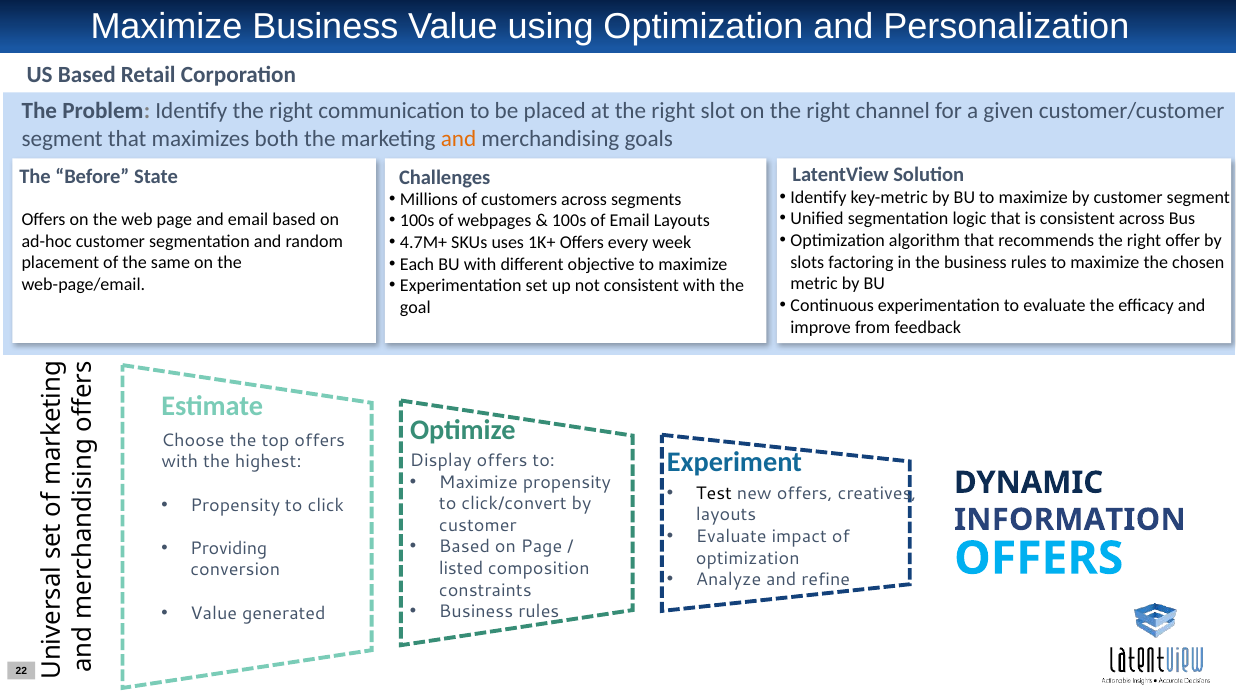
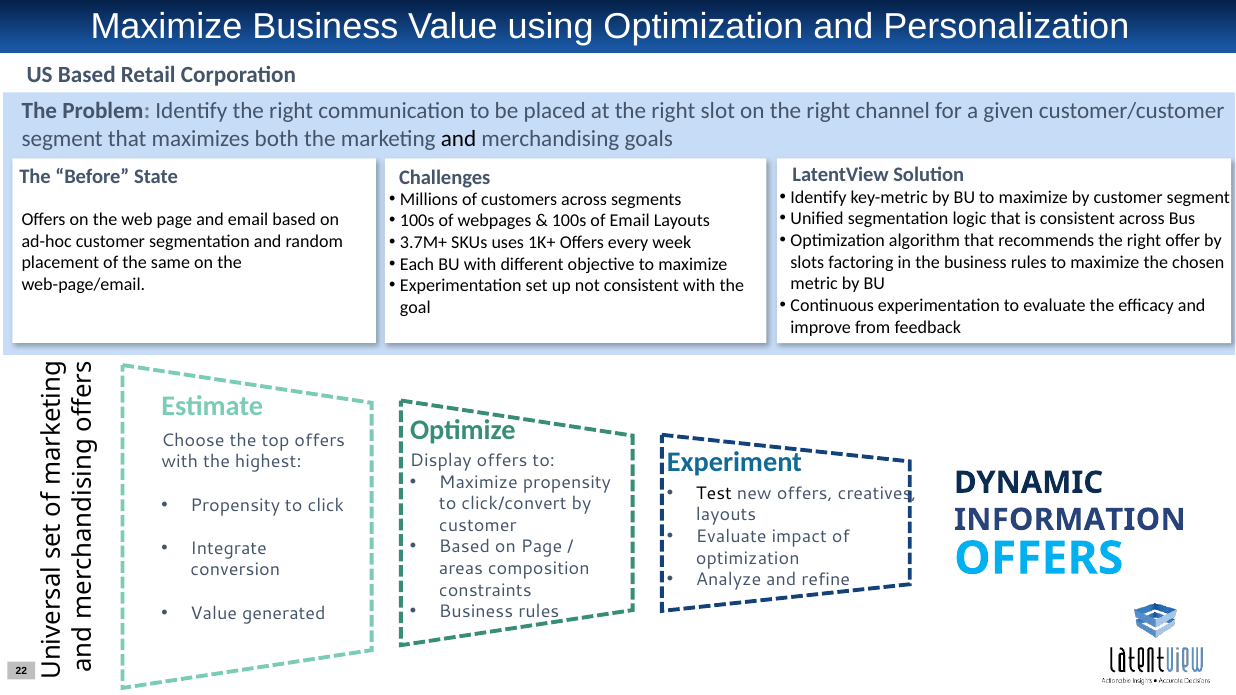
and at (459, 139) colour: orange -> black
4.7M+: 4.7M+ -> 3.7M+
Providing: Providing -> Integrate
listed: listed -> areas
